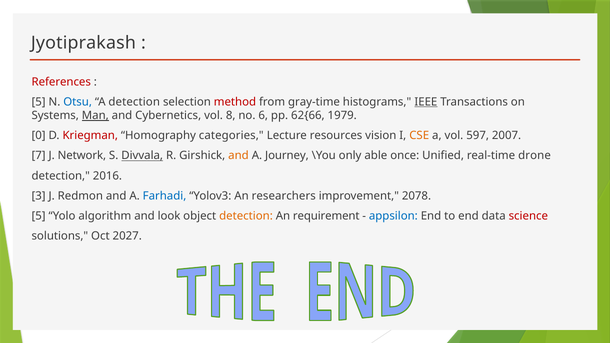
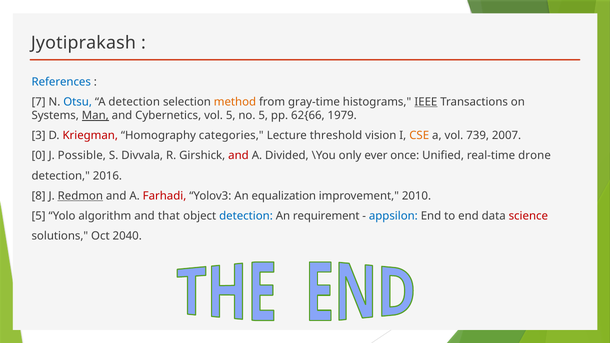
References colour: red -> blue
5 at (39, 102): 5 -> 7
method colour: red -> orange
vol 8: 8 -> 5
no 6: 6 -> 5
0: 0 -> 3
resources: resources -> threshold
597: 597 -> 739
7: 7 -> 0
Network: Network -> Possible
Divvala underline: present -> none
and at (239, 156) colour: orange -> red
Journey: Journey -> Divided
able: able -> ever
3: 3 -> 8
Redmon underline: none -> present
Farhadi colour: blue -> red
researchers: researchers -> equalization
2078: 2078 -> 2010
look: look -> that
detection at (246, 216) colour: orange -> blue
2027: 2027 -> 2040
